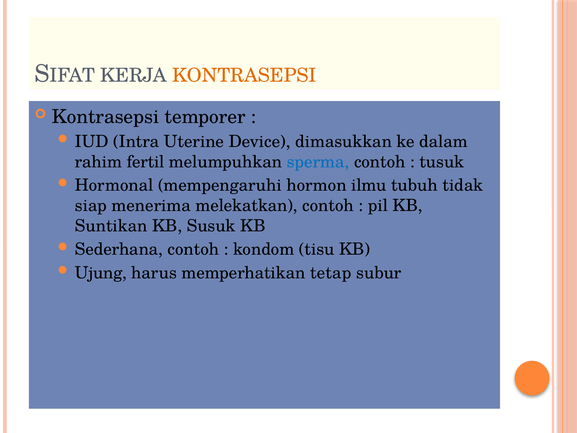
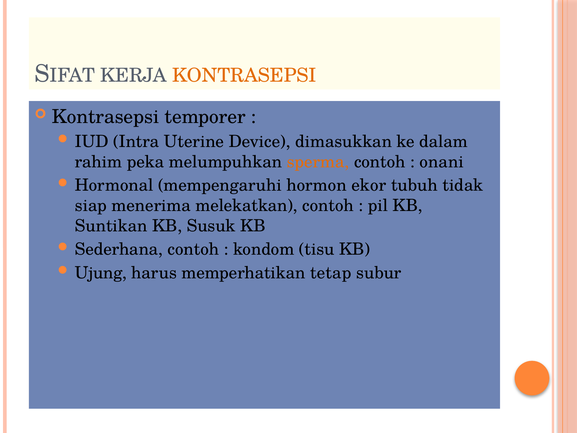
fertil: fertil -> peka
sperma colour: blue -> orange
tusuk: tusuk -> onani
ilmu: ilmu -> ekor
